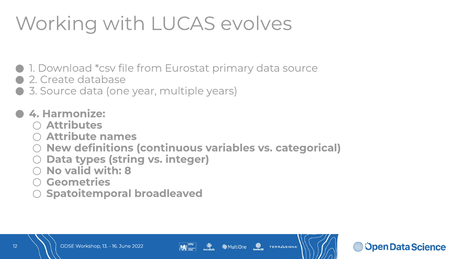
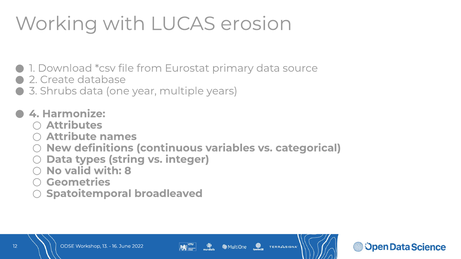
evolves: evolves -> erosion
3 Source: Source -> Shrubs
